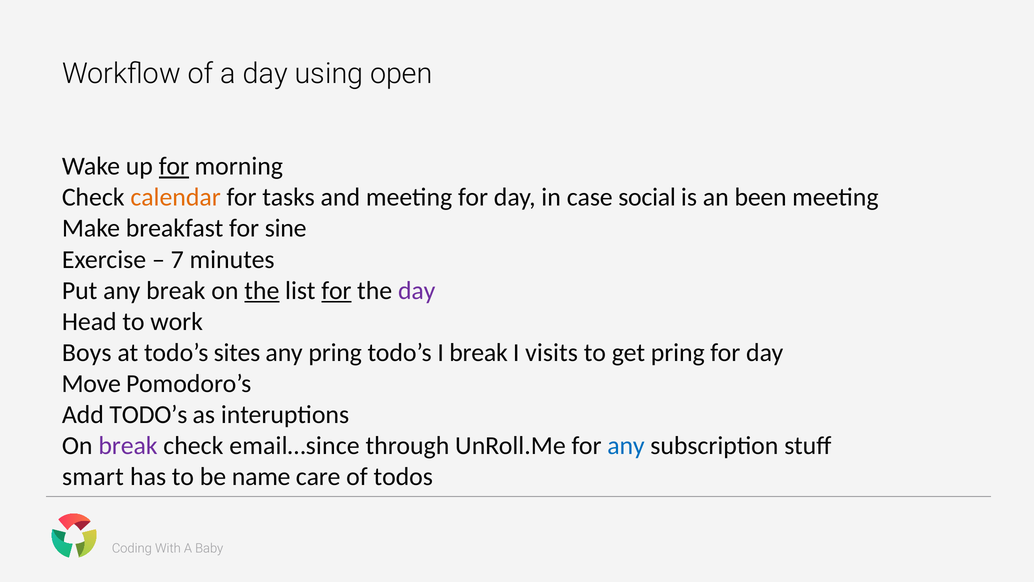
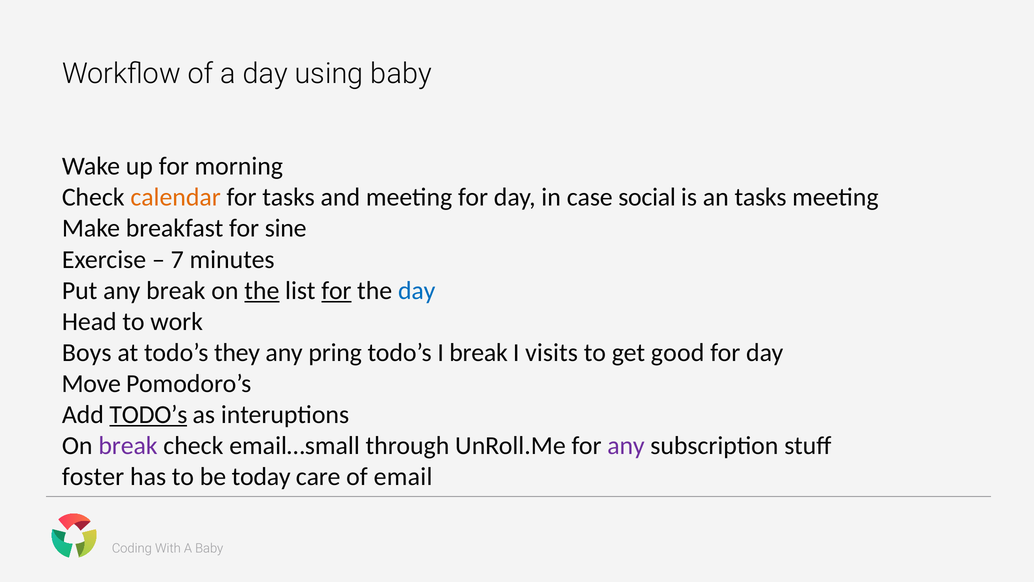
using open: open -> baby
for at (174, 166) underline: present -> none
an been: been -> tasks
day at (417, 290) colour: purple -> blue
sites: sites -> they
get pring: pring -> good
TODO’s at (148, 414) underline: none -> present
email…since: email…since -> email…small
any at (626, 445) colour: blue -> purple
smart: smart -> foster
name: name -> today
todos: todos -> email
